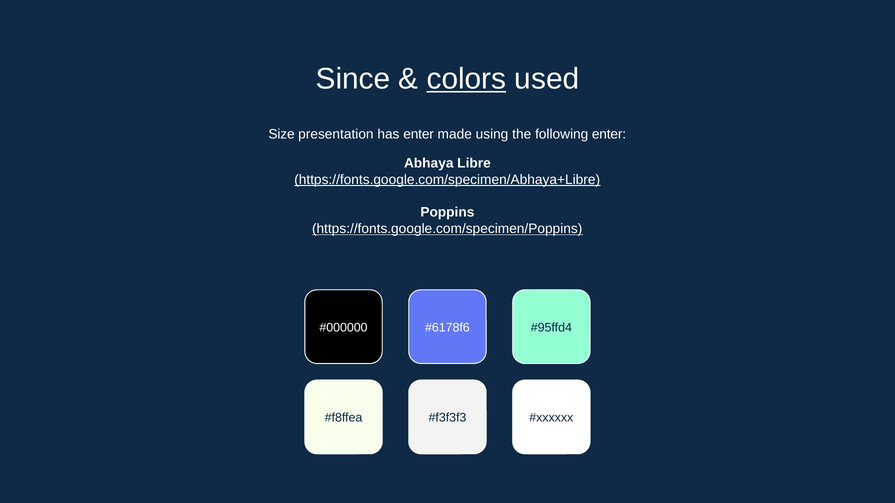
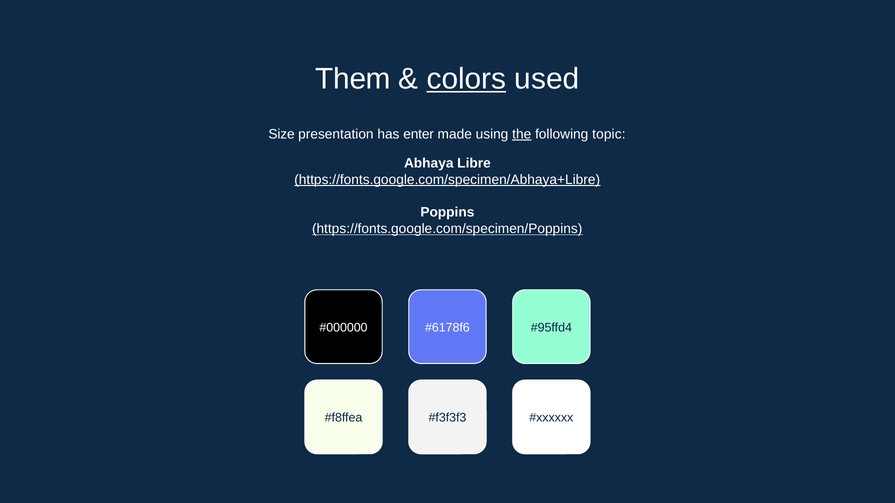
Since: Since -> Them
the underline: none -> present
following enter: enter -> topic
